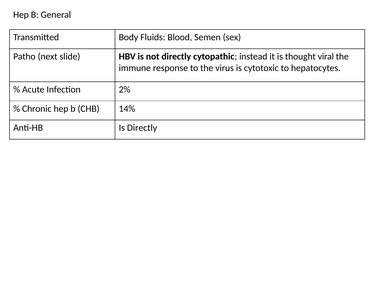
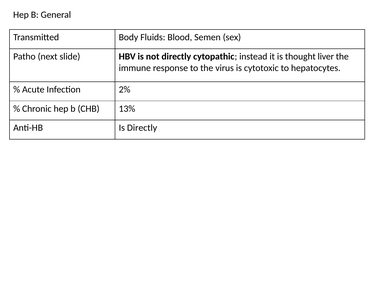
viral: viral -> liver
14%: 14% -> 13%
